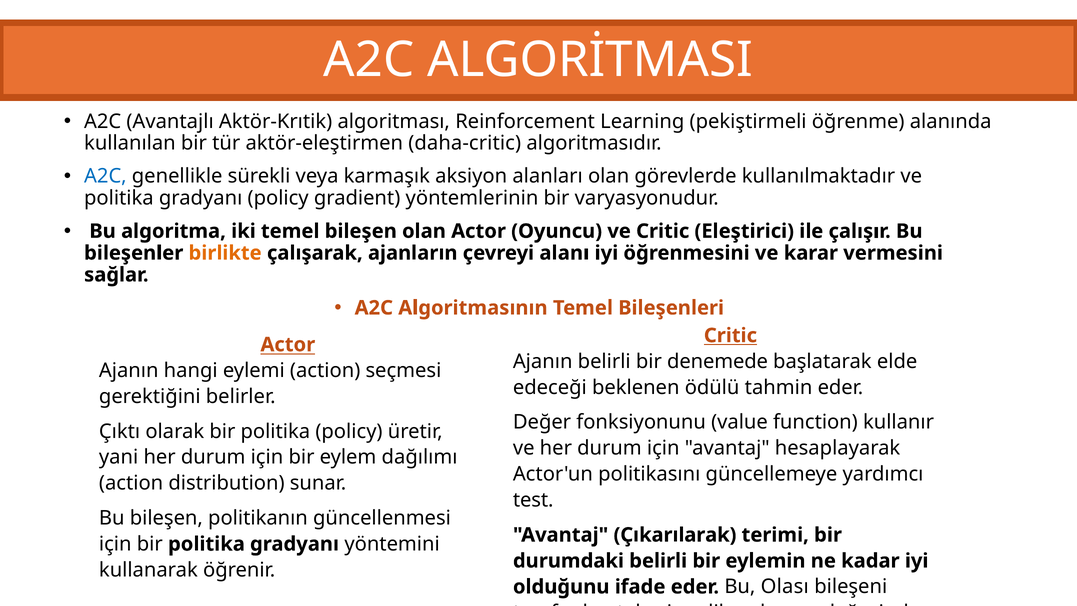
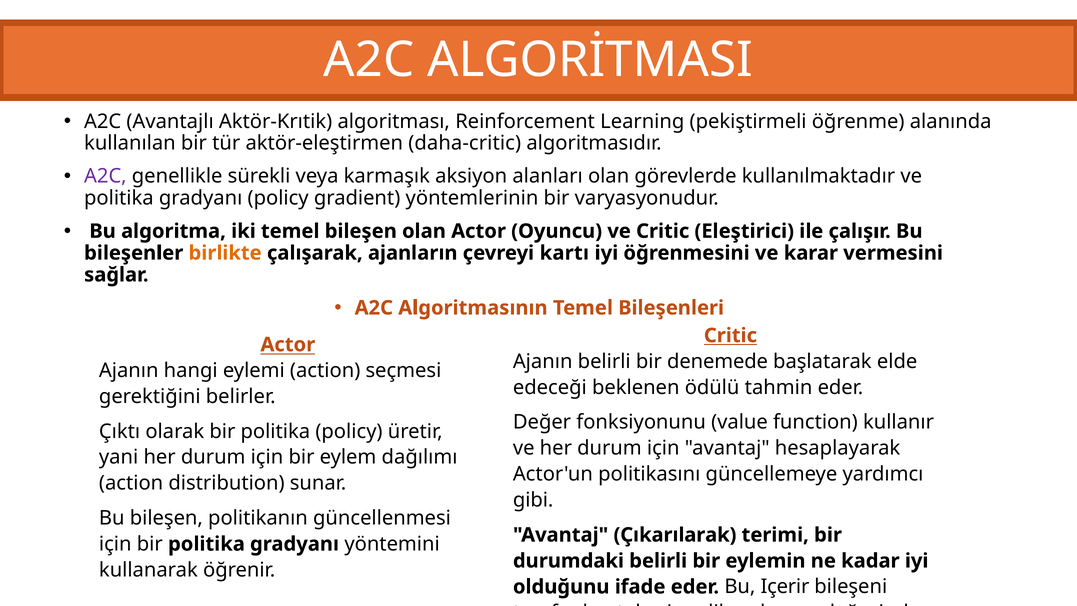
A2C at (105, 176) colour: blue -> purple
alanı: alanı -> kartı
test: test -> gibi
Olası: Olası -> Içerir
